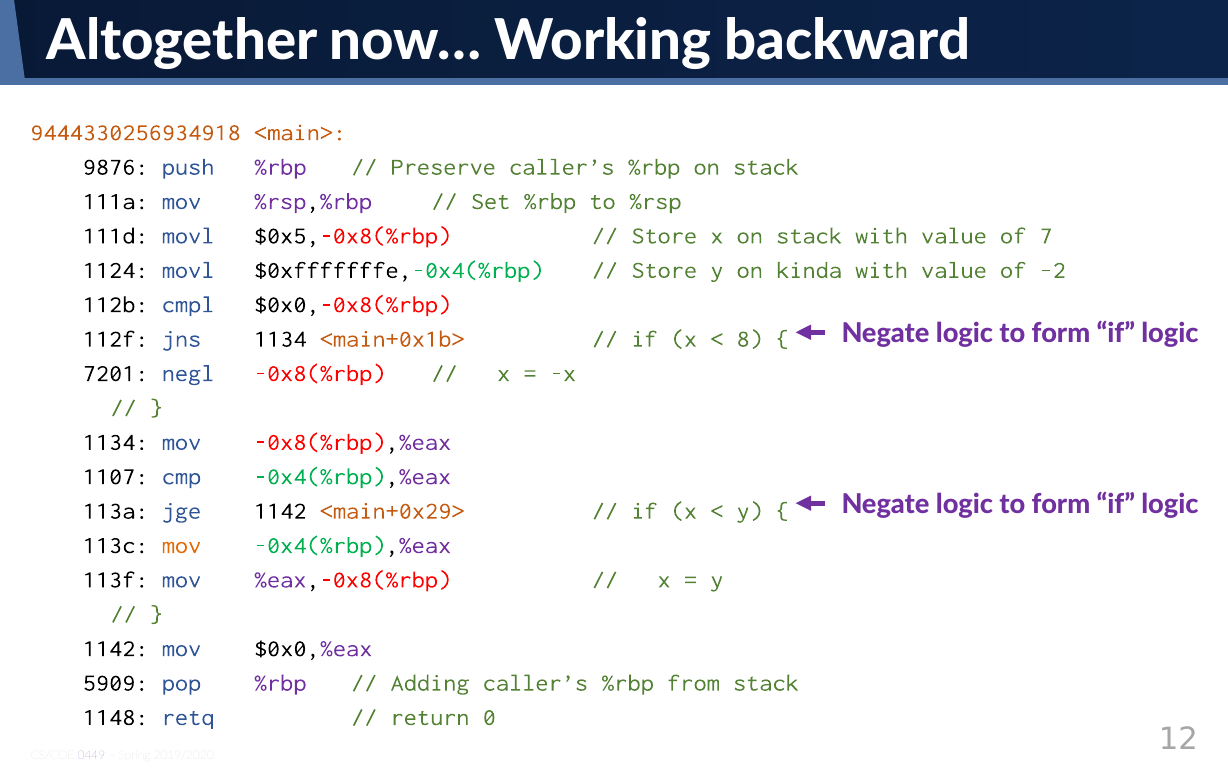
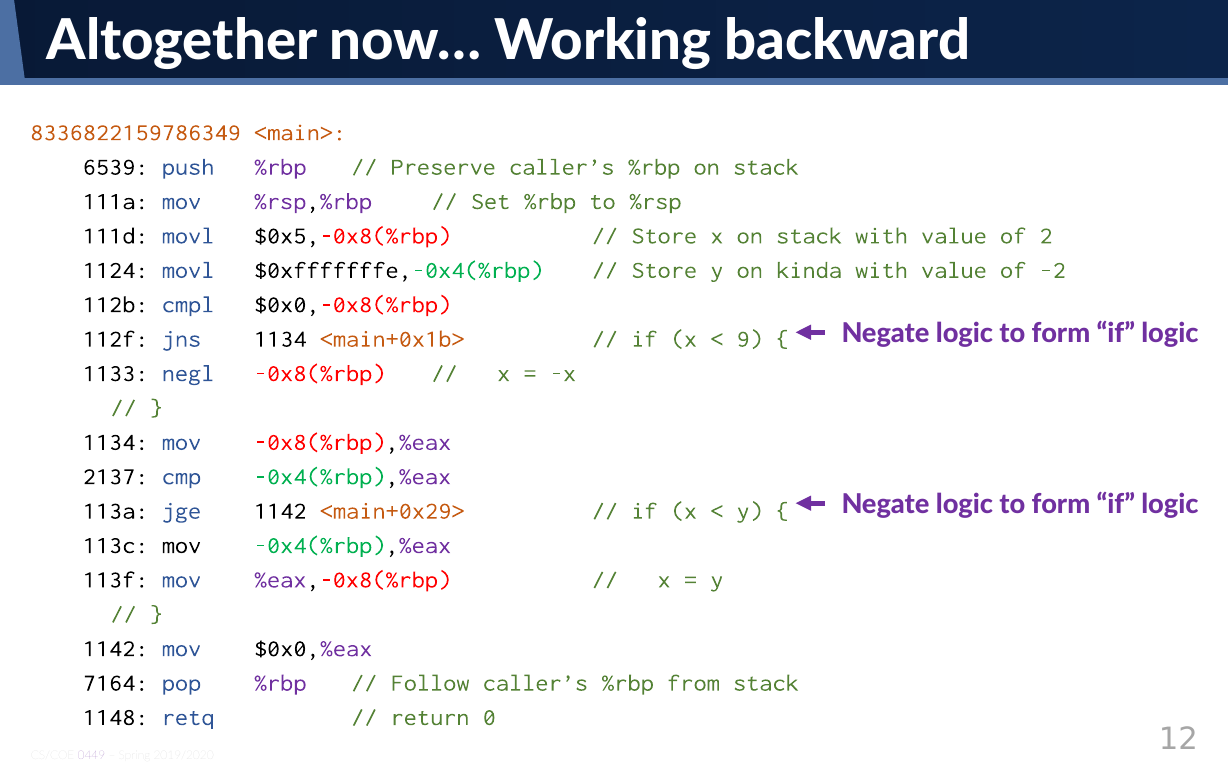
9444330256934918: 9444330256934918 -> 8336822159786349
9876: 9876 -> 6539
7: 7 -> 2
8: 8 -> 9
7201: 7201 -> 1133
1107: 1107 -> 2137
mov at (182, 545) colour: orange -> black
5909: 5909 -> 7164
Adding: Adding -> Follow
